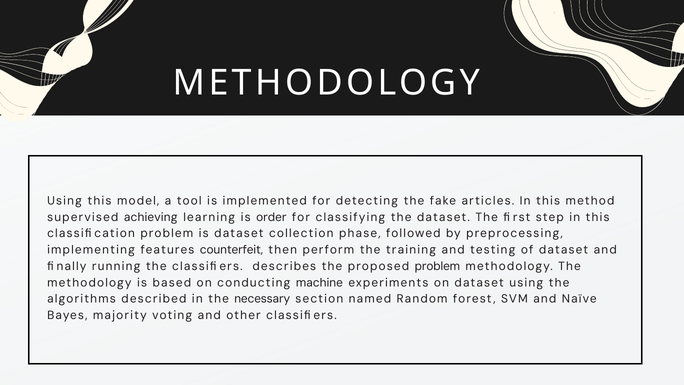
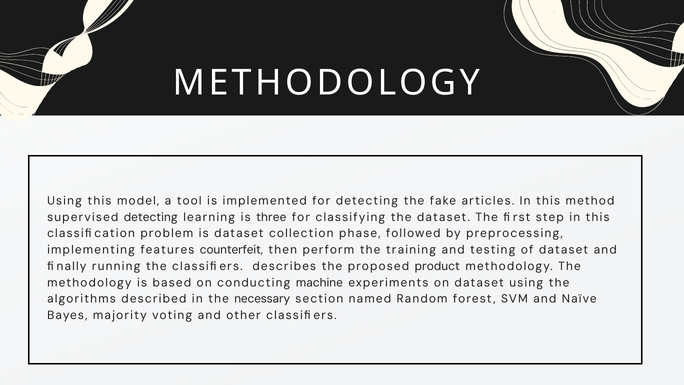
supervised achieving: achieving -> detecting
order: order -> three
proposed problem: problem -> product
